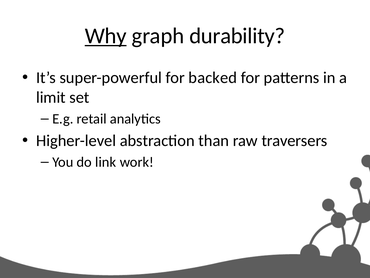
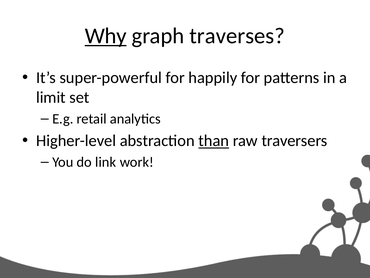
durability: durability -> traverses
backed: backed -> happily
than underline: none -> present
